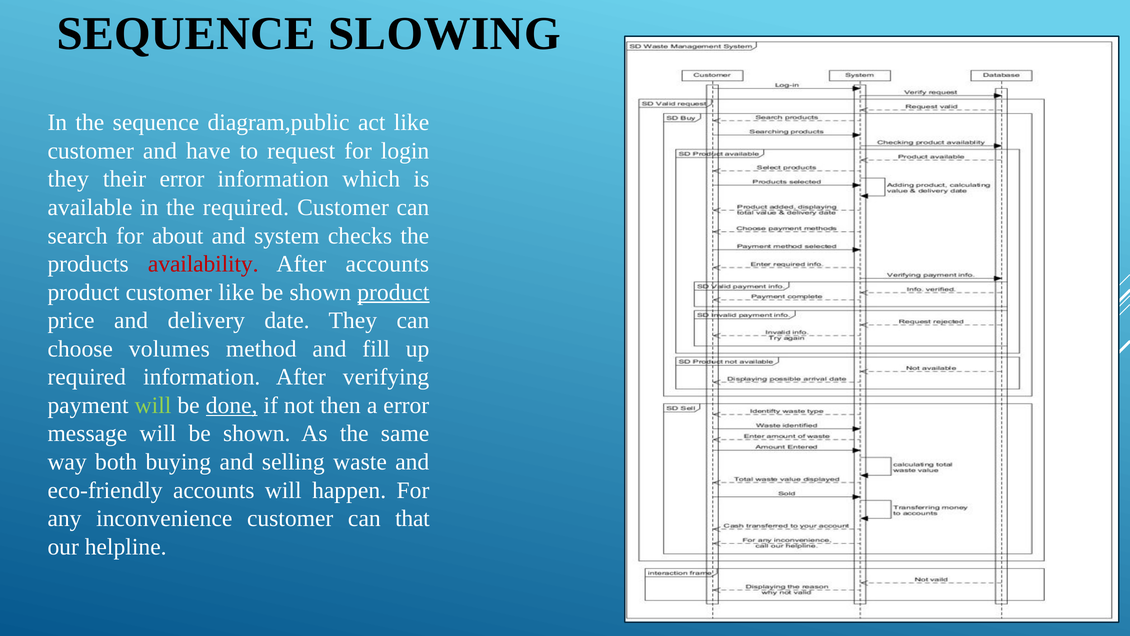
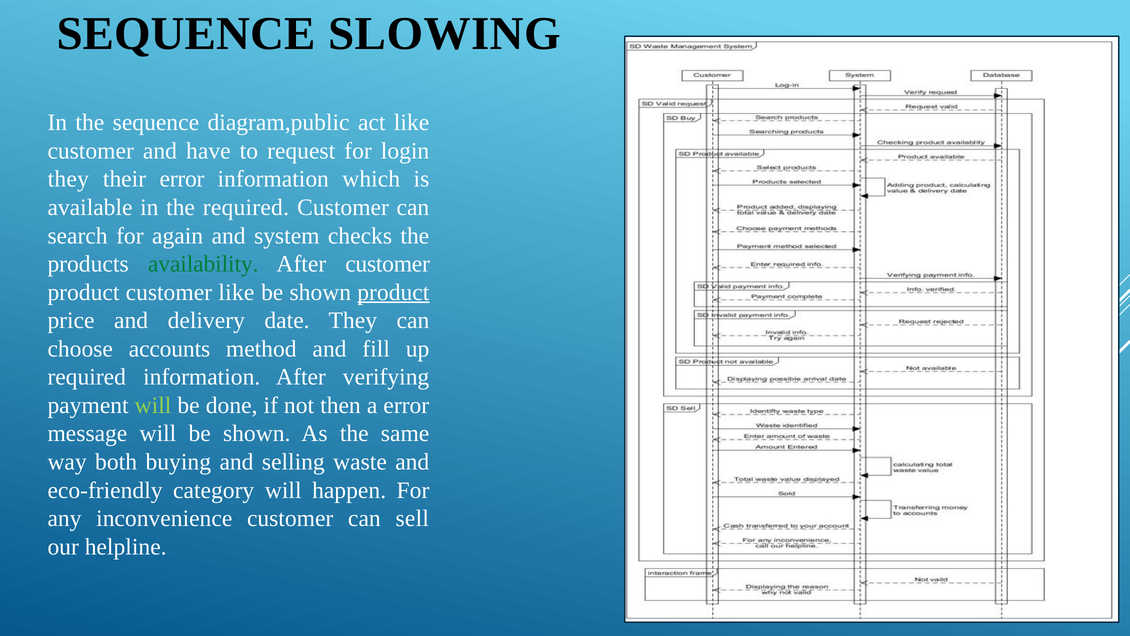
about: about -> again
availability colour: red -> green
After accounts: accounts -> customer
volumes: volumes -> accounts
done underline: present -> none
eco-friendly accounts: accounts -> category
that: that -> sell
